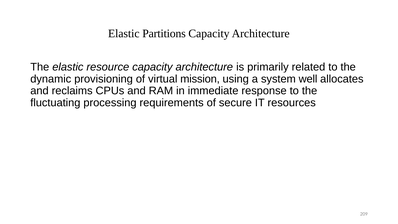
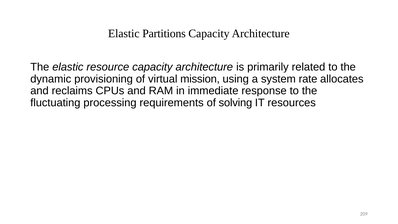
well: well -> rate
secure: secure -> solving
